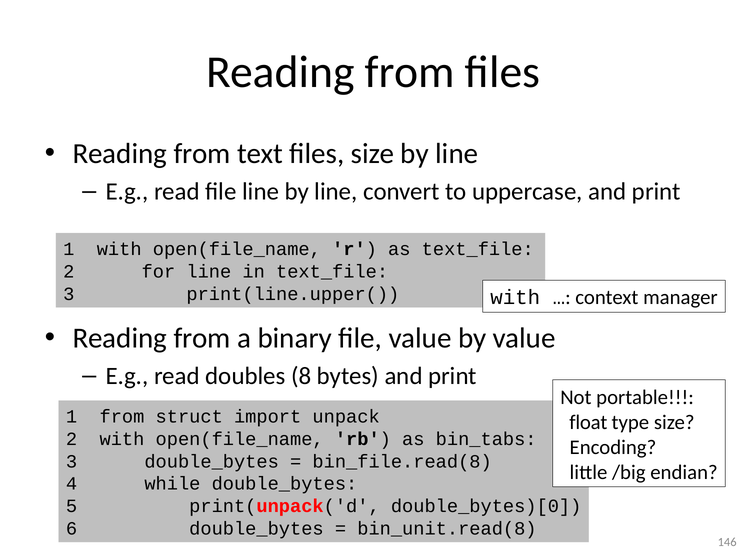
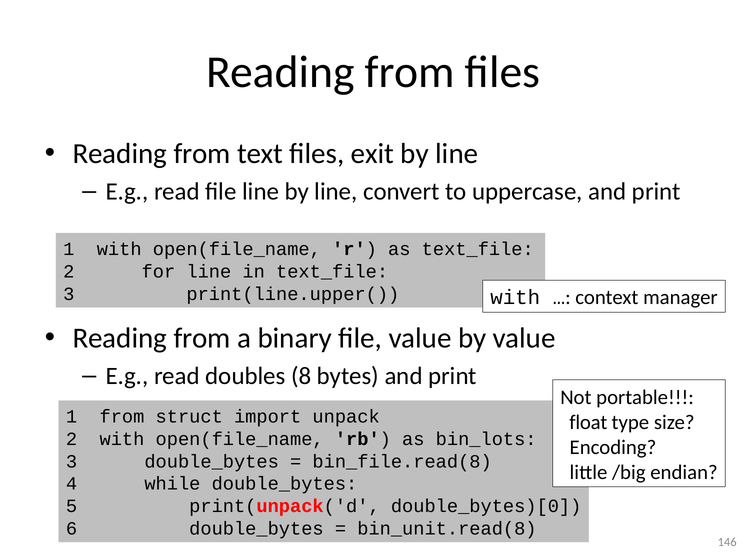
files size: size -> exit
bin_tabs: bin_tabs -> bin_lots
